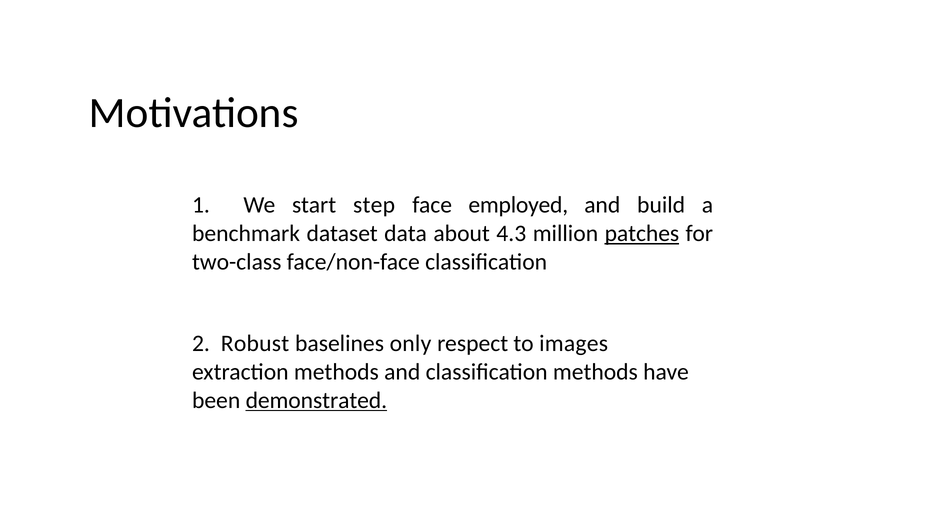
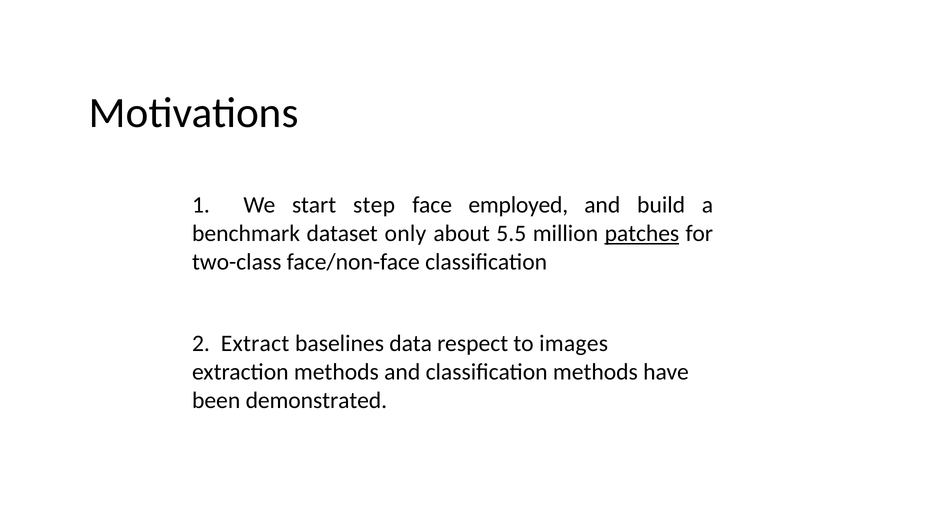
data: data -> only
4.3: 4.3 -> 5.5
Robust: Robust -> Extract
only: only -> data
demonstrated underline: present -> none
